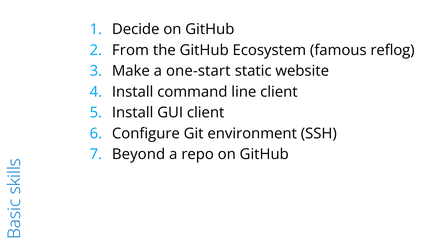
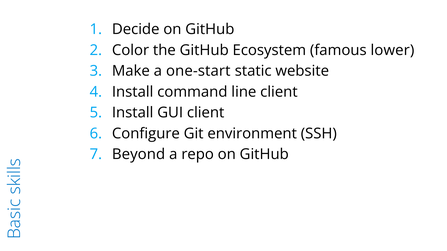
From: From -> Color
reflog: reflog -> lower
